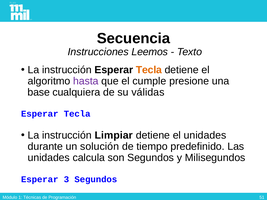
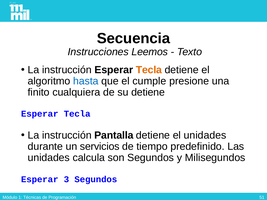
hasta colour: purple -> blue
base: base -> finito
su válidas: válidas -> detiene
Limpiar: Limpiar -> Pantalla
solución: solución -> servicios
